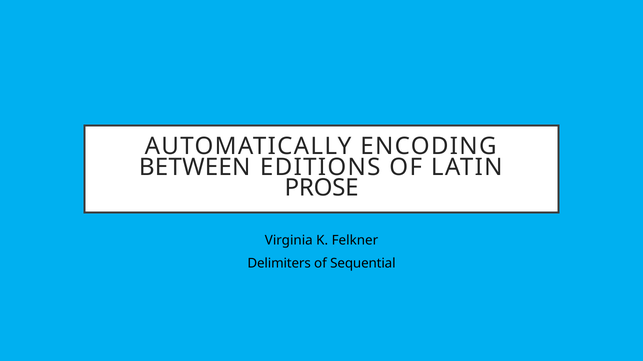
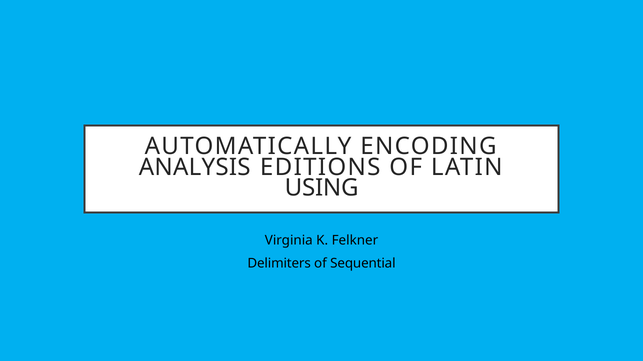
BETWEEN: BETWEEN -> ANALYSIS
PROSE: PROSE -> USING
